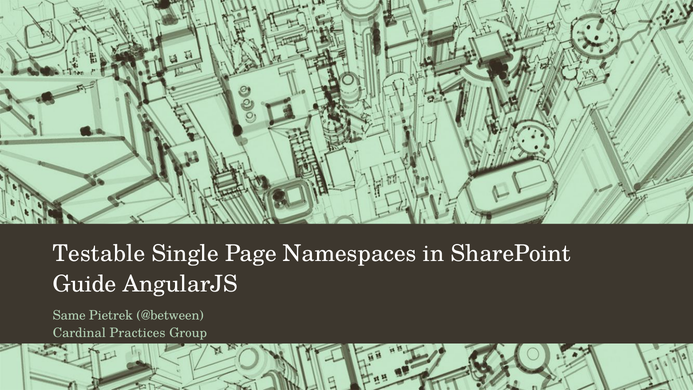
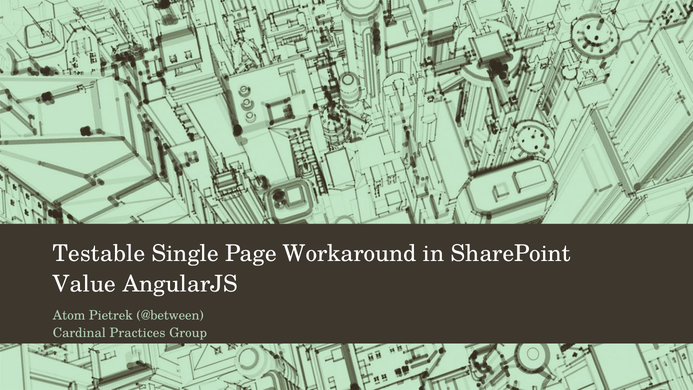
Namespaces: Namespaces -> Workaround
Guide: Guide -> Value
Same: Same -> Atom
